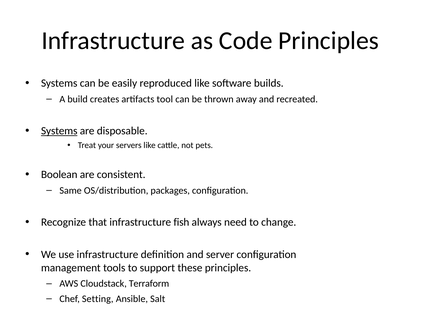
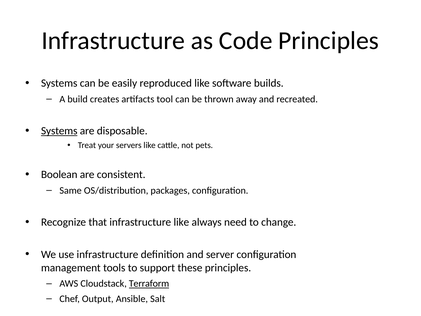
infrastructure fish: fish -> like
Terraform underline: none -> present
Setting: Setting -> Output
